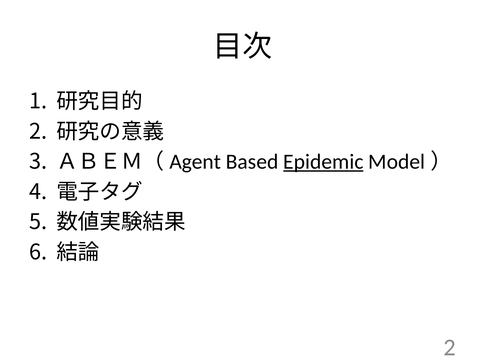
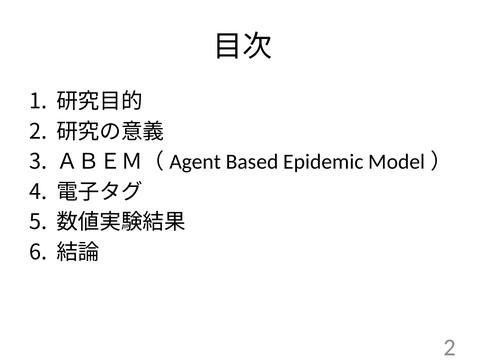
Epidemic underline: present -> none
